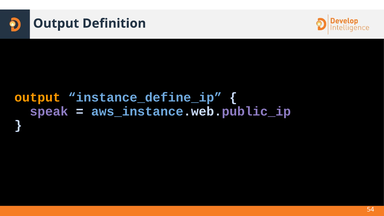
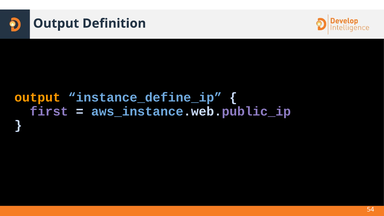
speak: speak -> first
